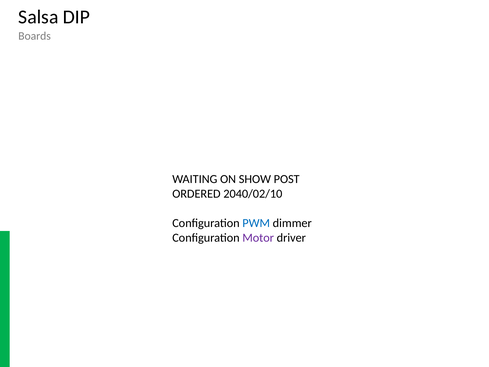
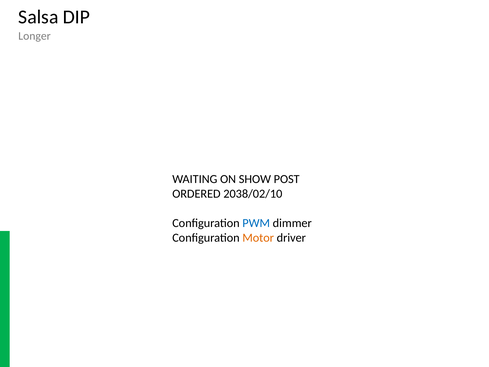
Boards: Boards -> Longer
2040/02/10: 2040/02/10 -> 2038/02/10
Motor colour: purple -> orange
